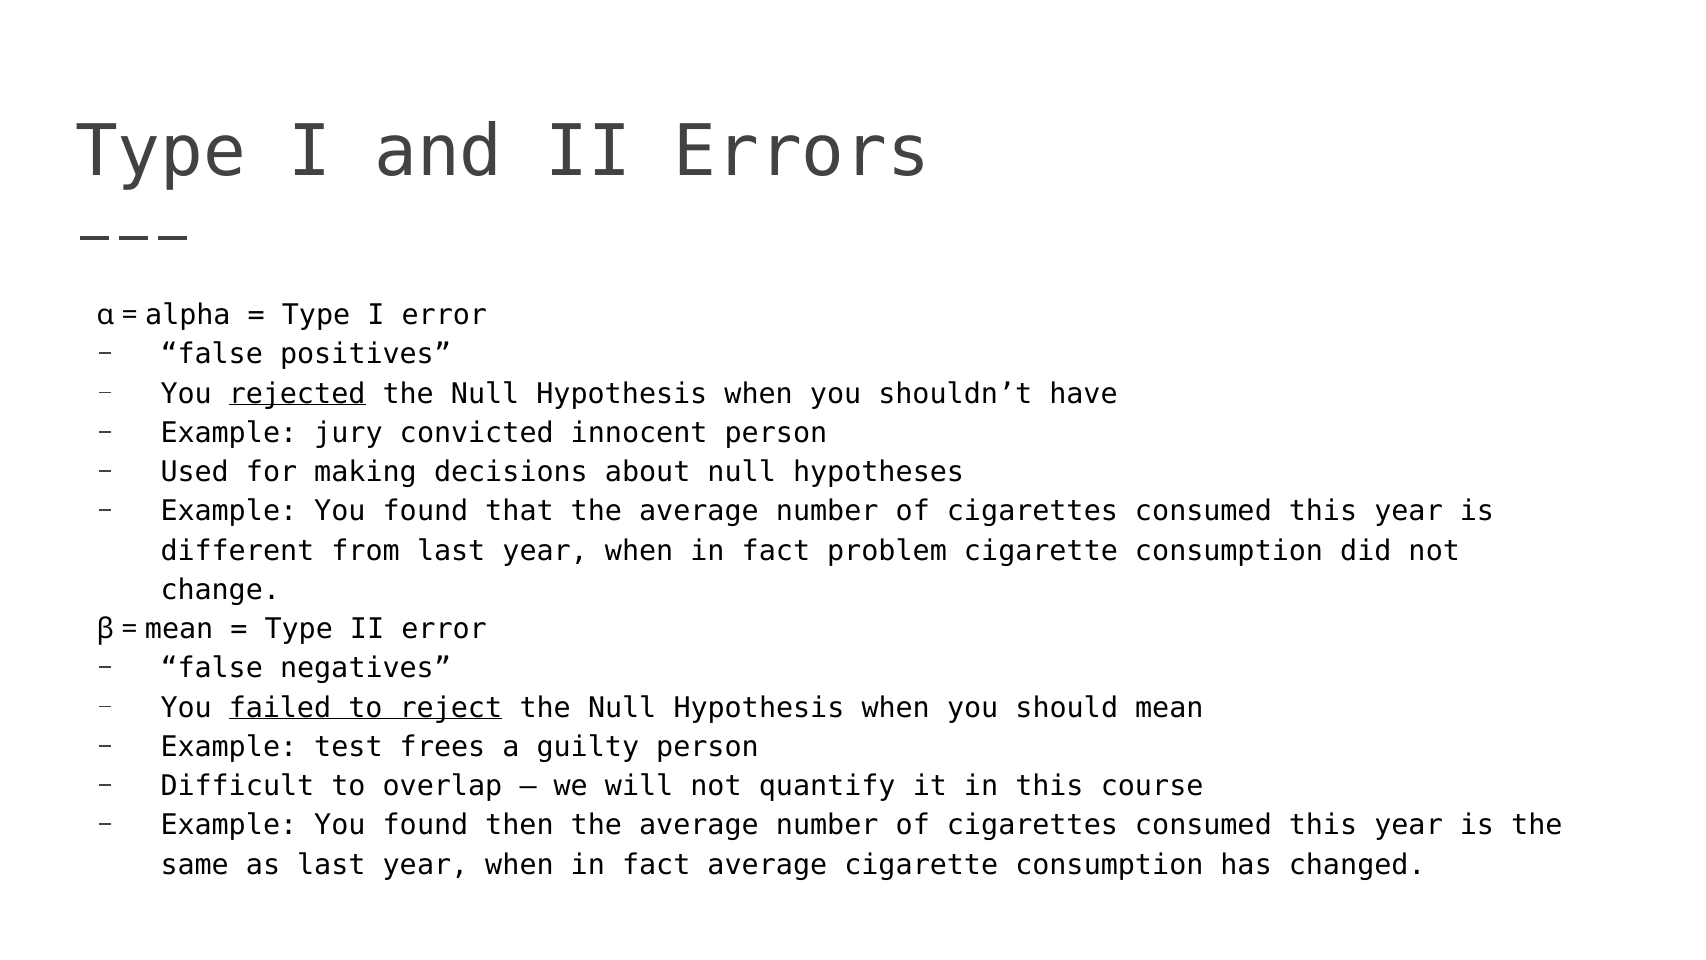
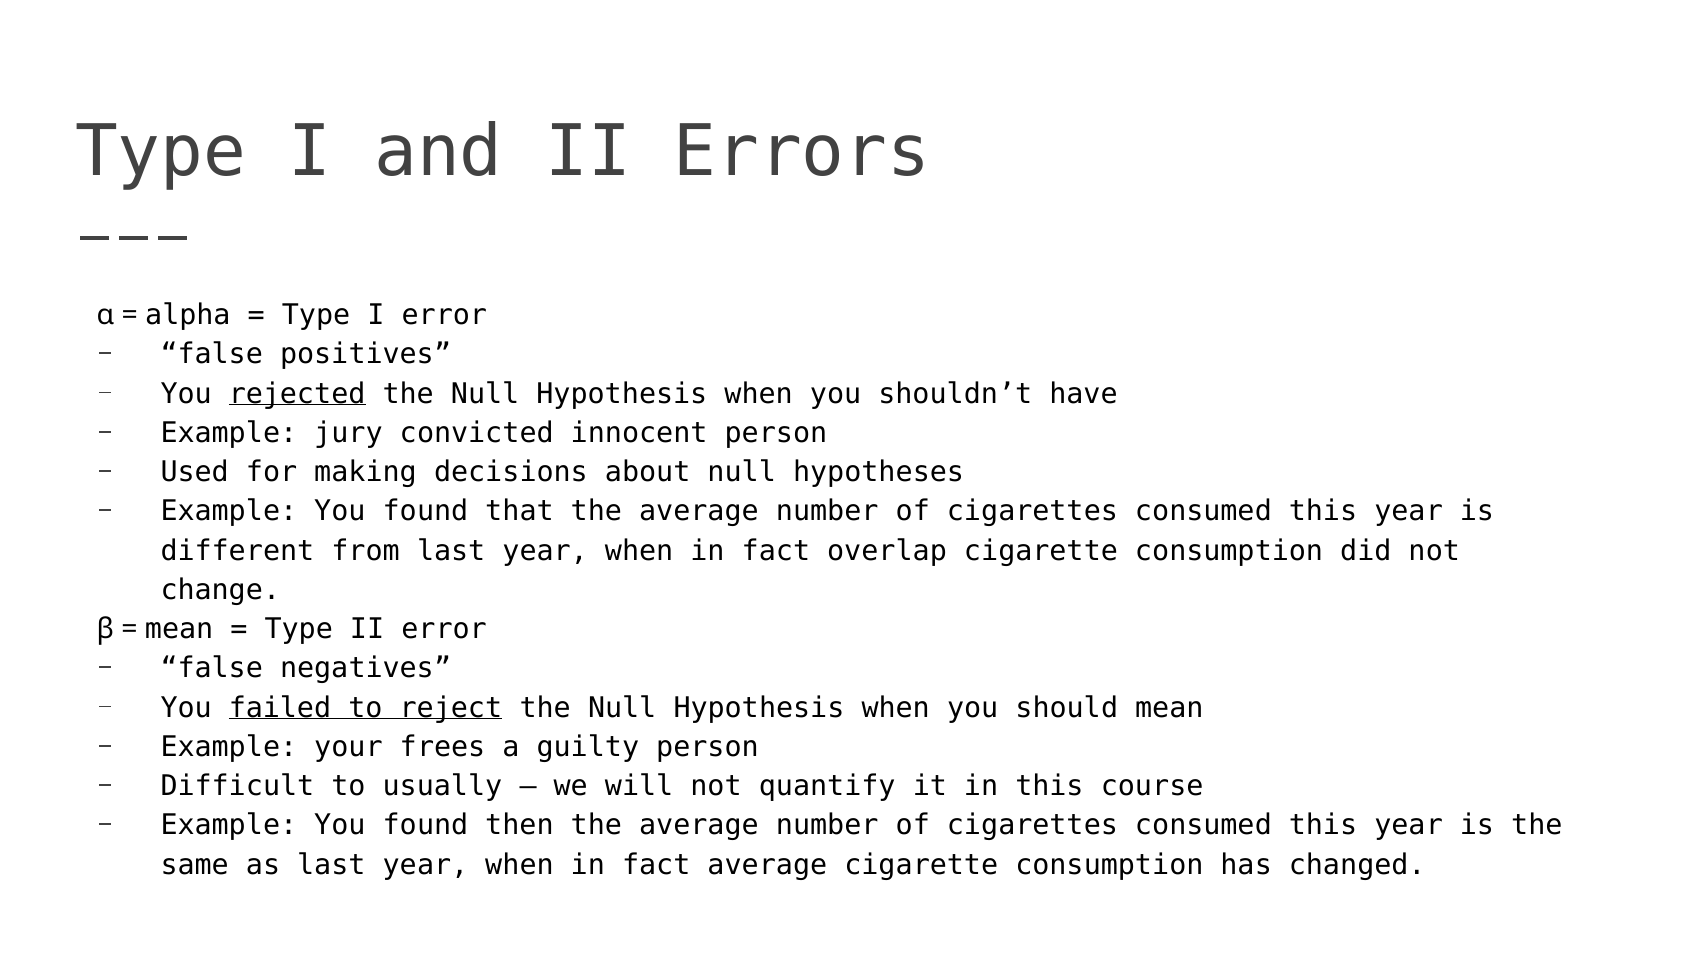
problem: problem -> overlap
test: test -> your
overlap: overlap -> usually
